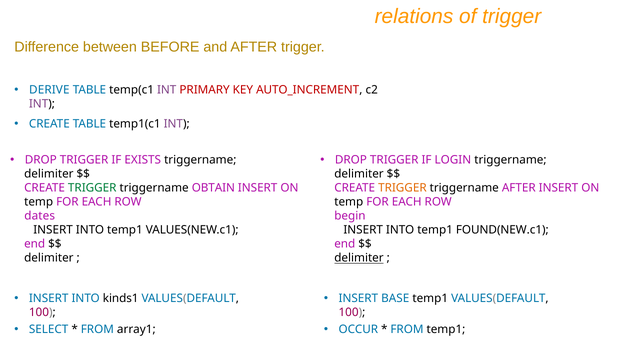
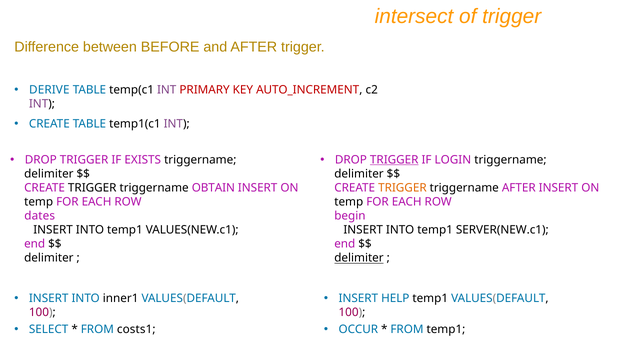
relations: relations -> intersect
TRIGGER at (394, 160) underline: none -> present
TRIGGER at (92, 188) colour: green -> black
FOUND(NEW.c1: FOUND(NEW.c1 -> SERVER(NEW.c1
kinds1: kinds1 -> inner1
BASE: BASE -> HELP
array1: array1 -> costs1
